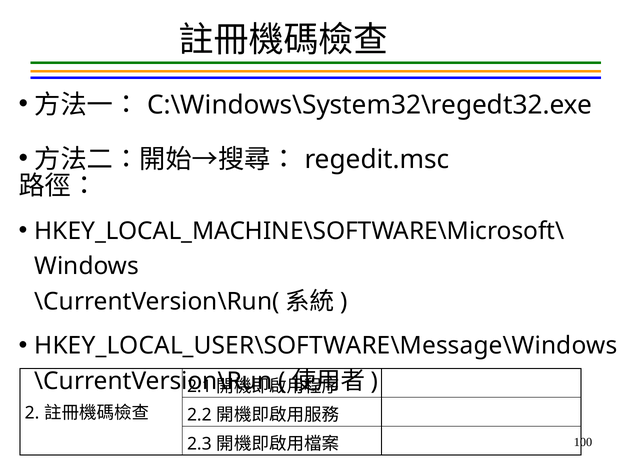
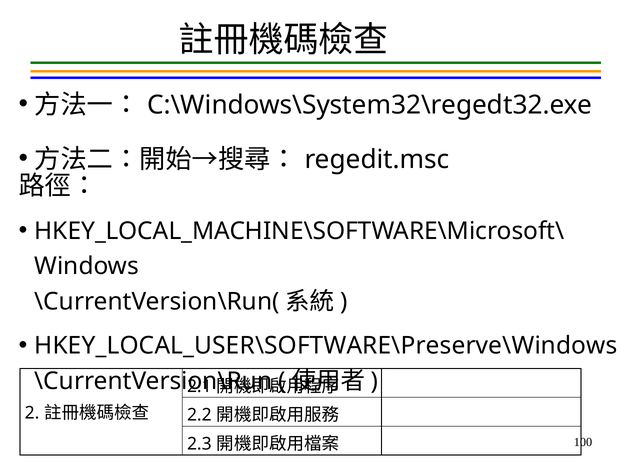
HKEY_LOCAL_USER\SOFTWARE\Message\Windows: HKEY_LOCAL_USER\SOFTWARE\Message\Windows -> HKEY_LOCAL_USER\SOFTWARE\Preserve\Windows
